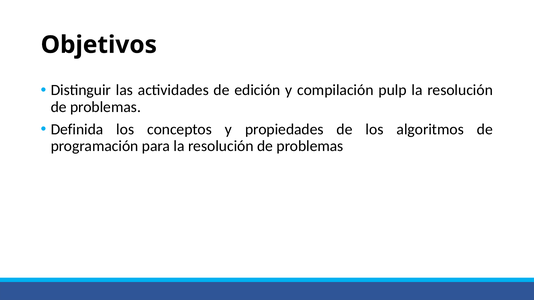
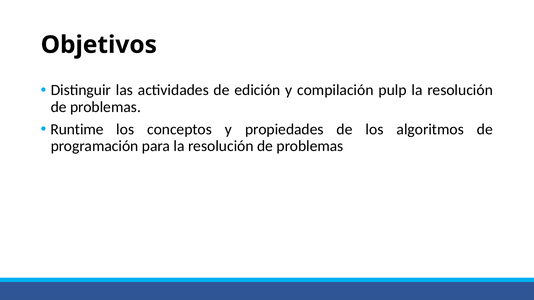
Definida: Definida -> Runtime
